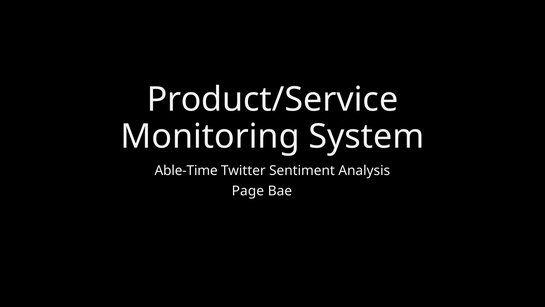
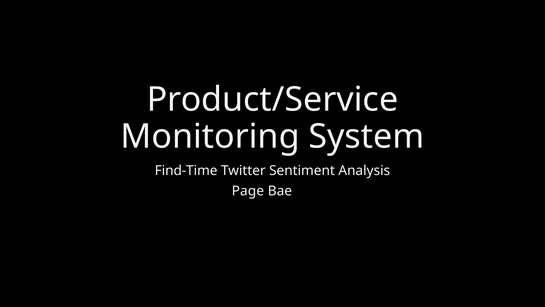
Able-Time: Able-Time -> Find-Time
